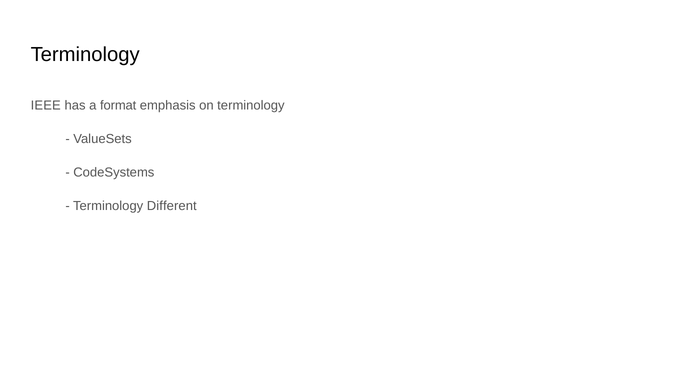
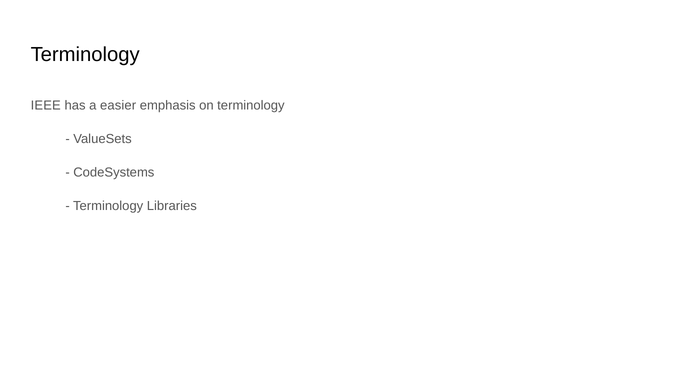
format: format -> easier
Different: Different -> Libraries
